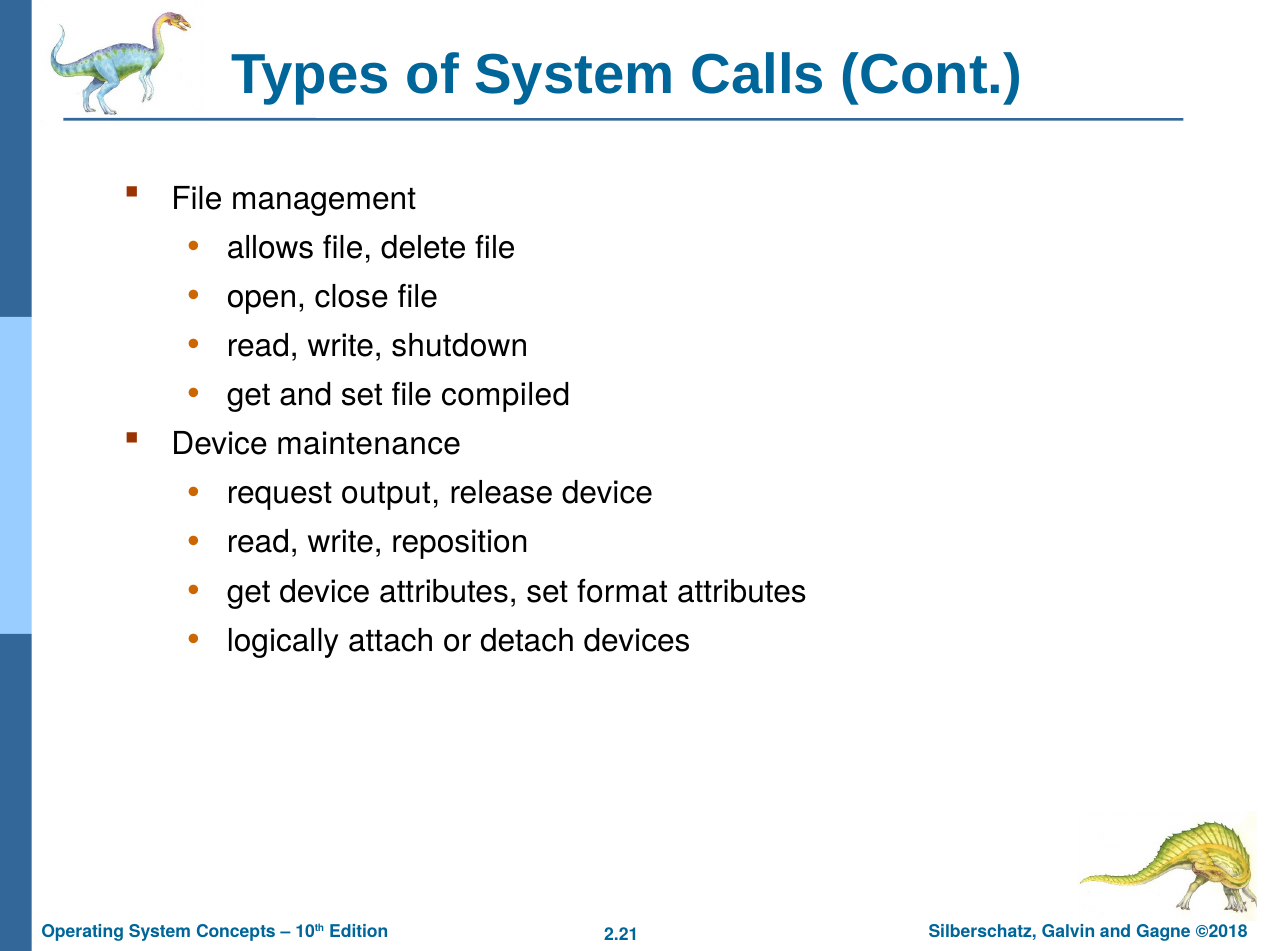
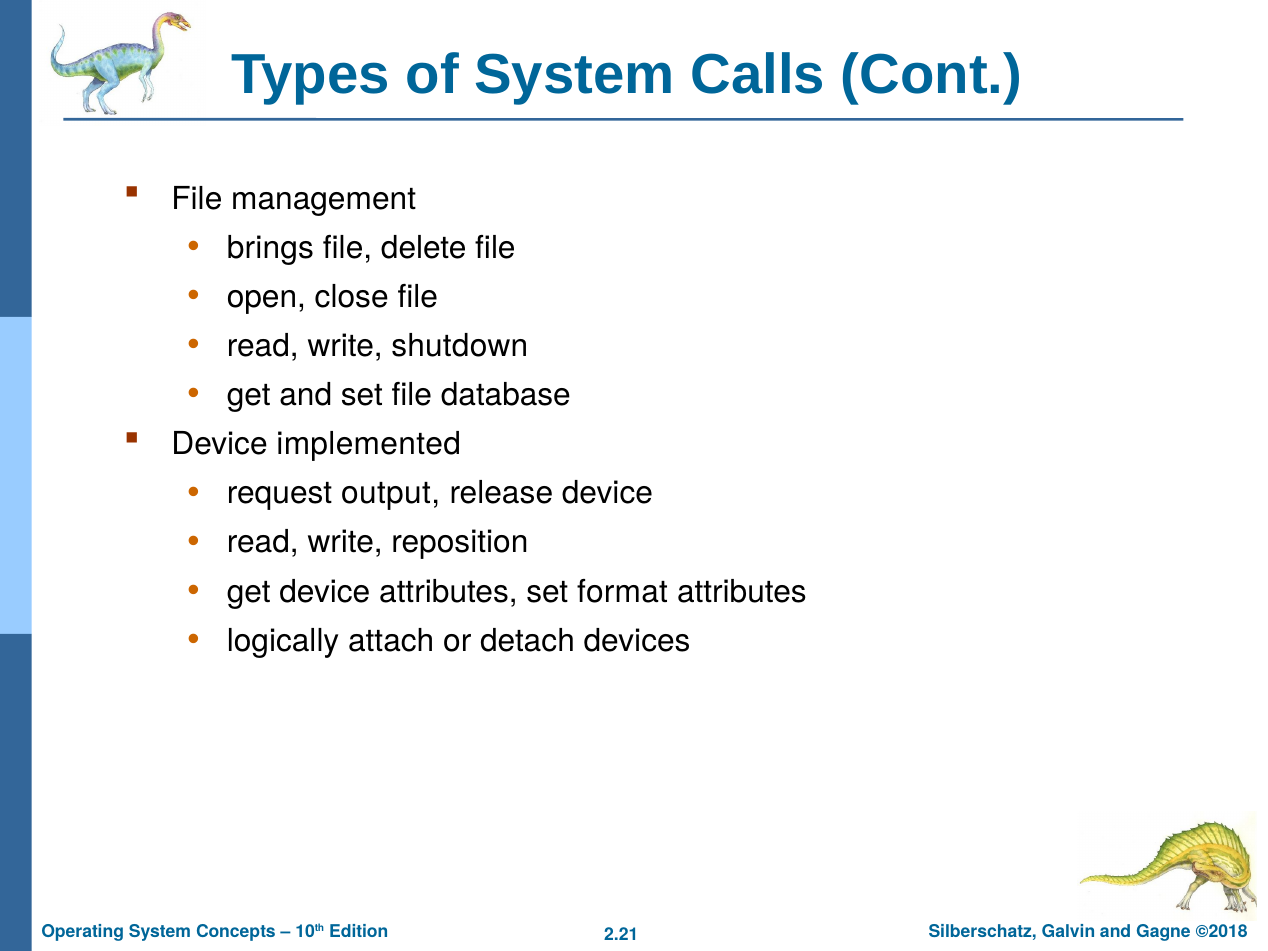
allows: allows -> brings
compiled: compiled -> database
maintenance: maintenance -> implemented
